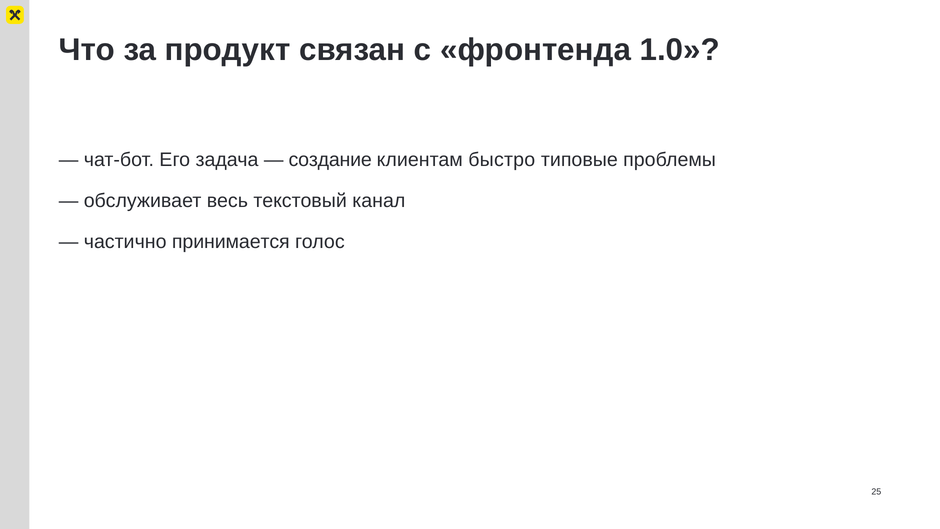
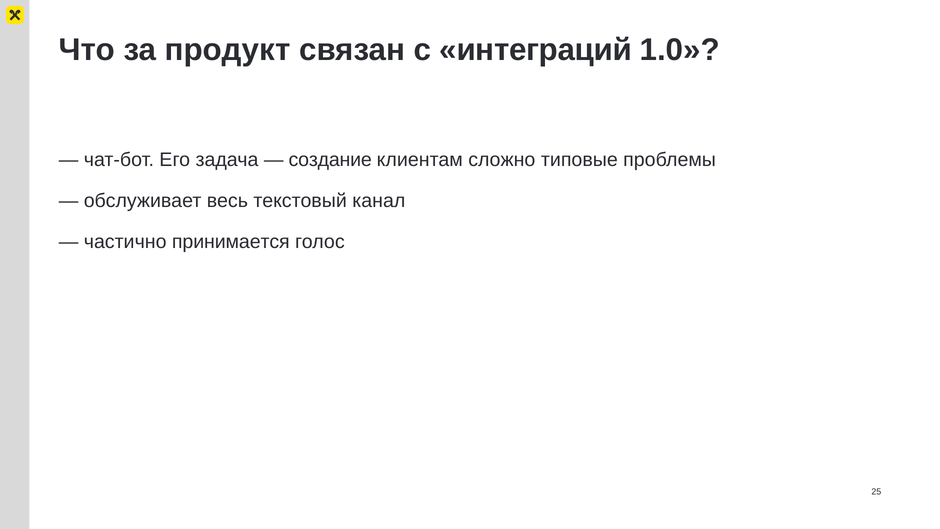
фронтенда: фронтенда -> интеграций
быстро: быстро -> сложно
